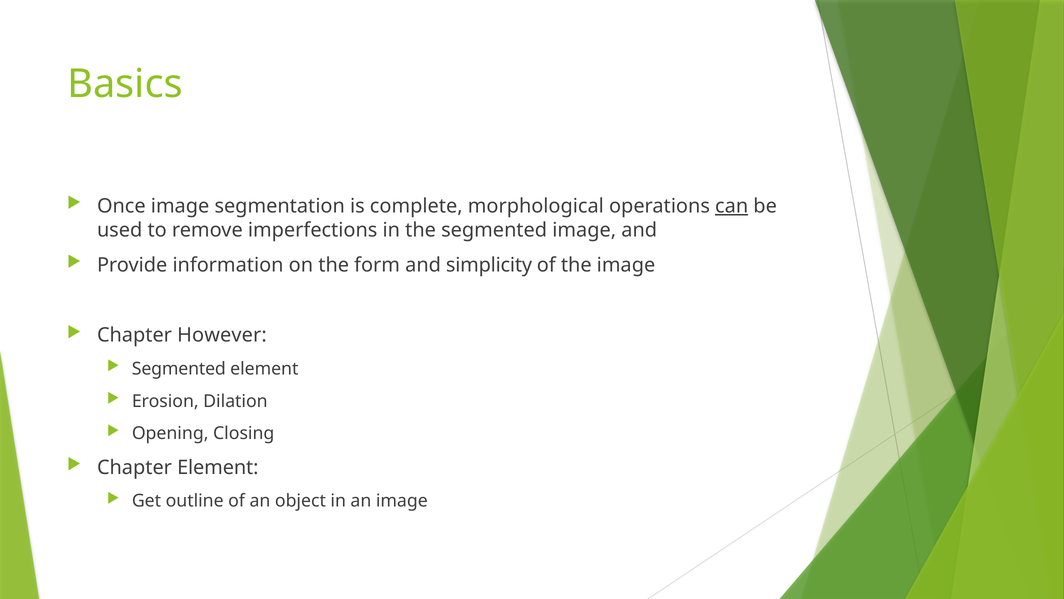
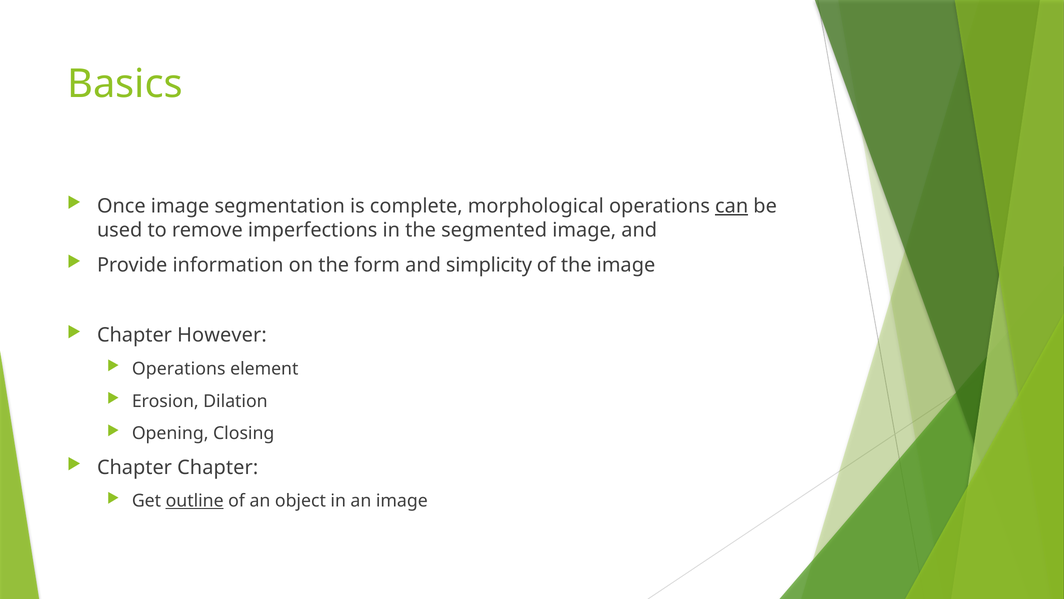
Segmented at (179, 368): Segmented -> Operations
Chapter Element: Element -> Chapter
outline underline: none -> present
